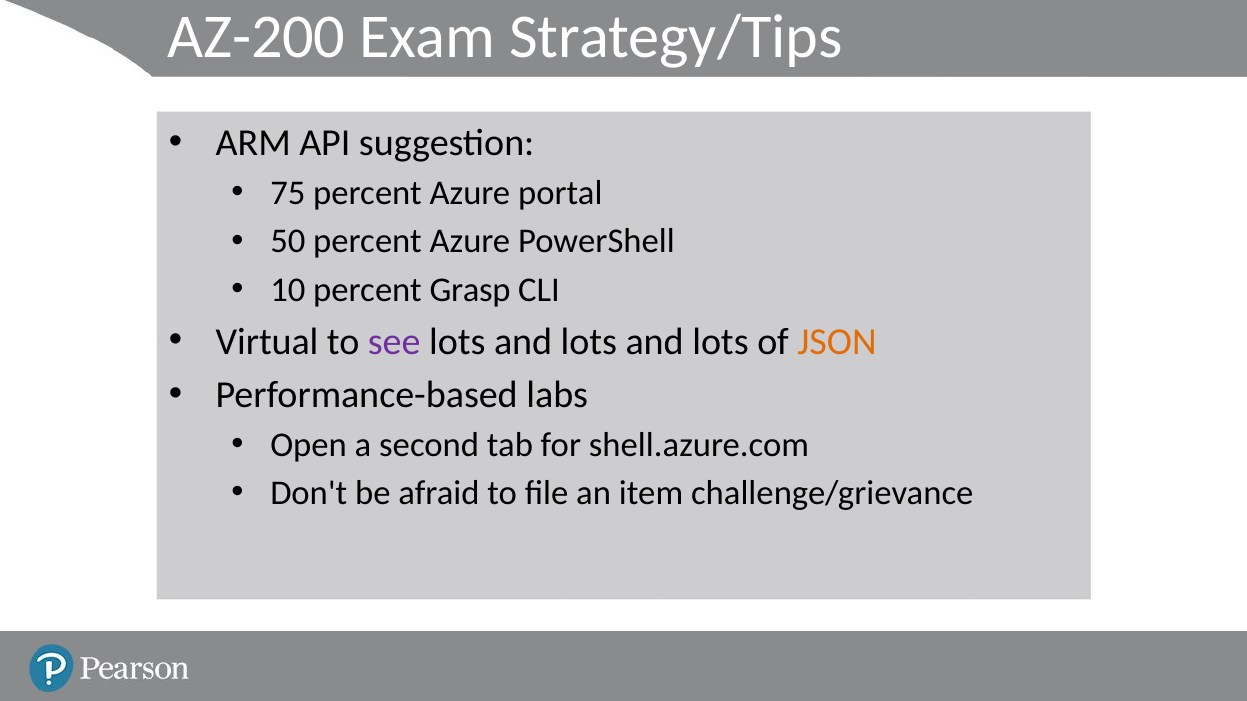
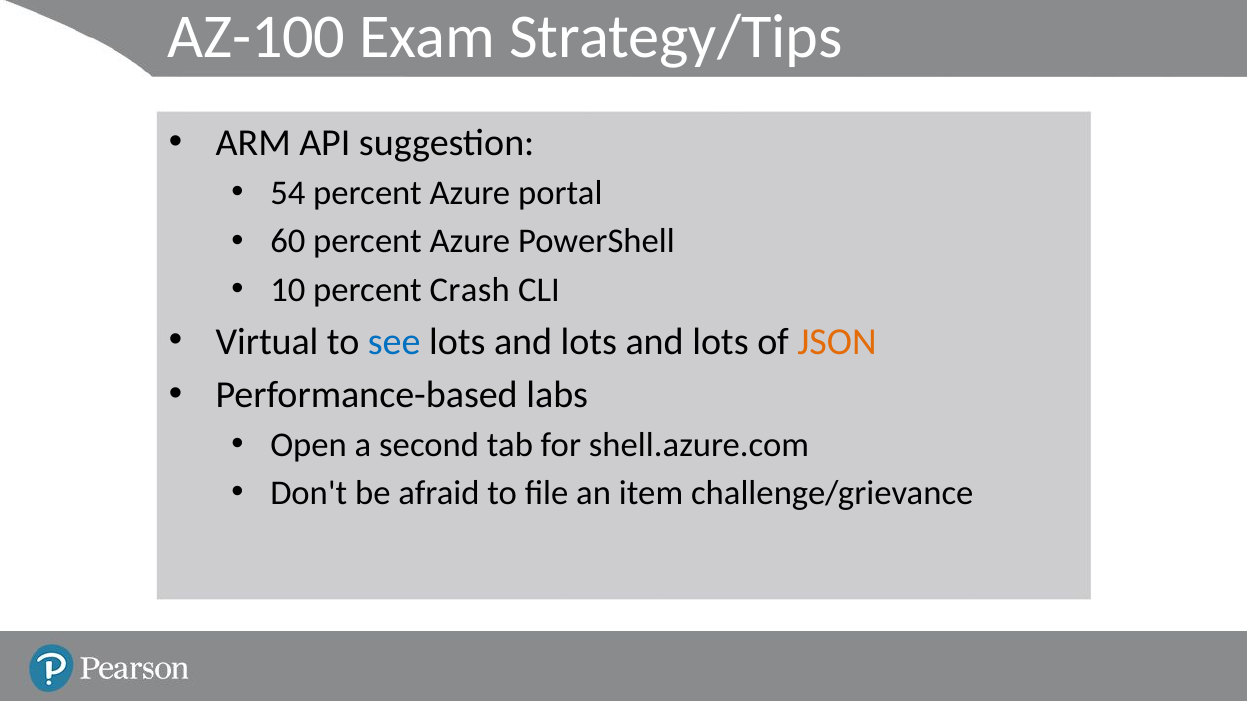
AZ-200: AZ-200 -> AZ-100
75: 75 -> 54
50: 50 -> 60
Grasp: Grasp -> Crash
see colour: purple -> blue
